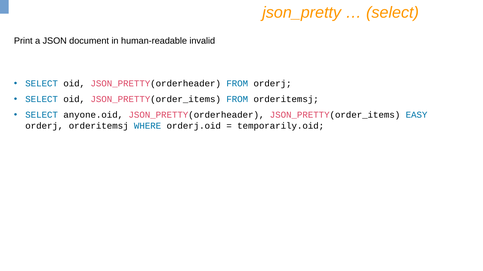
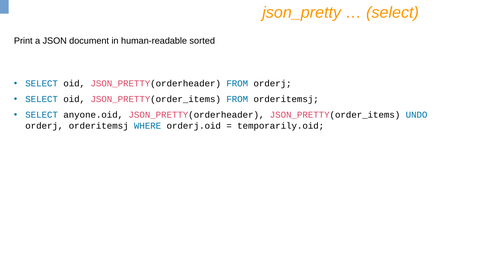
invalid: invalid -> sorted
EASY: EASY -> UNDO
